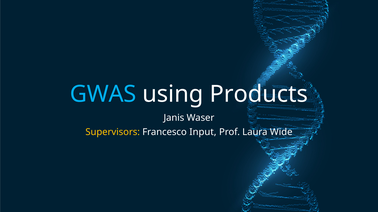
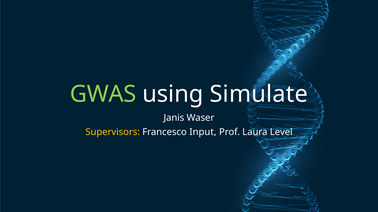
GWAS colour: light blue -> light green
Products: Products -> Simulate
Wide: Wide -> Level
